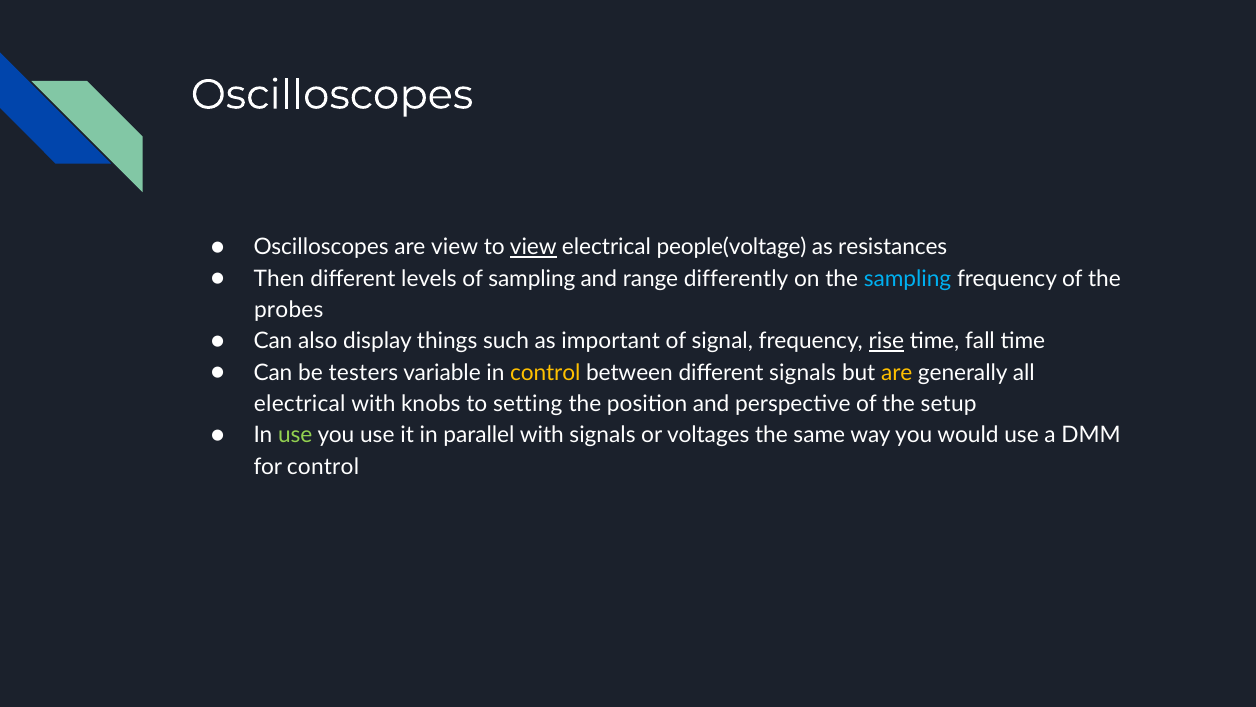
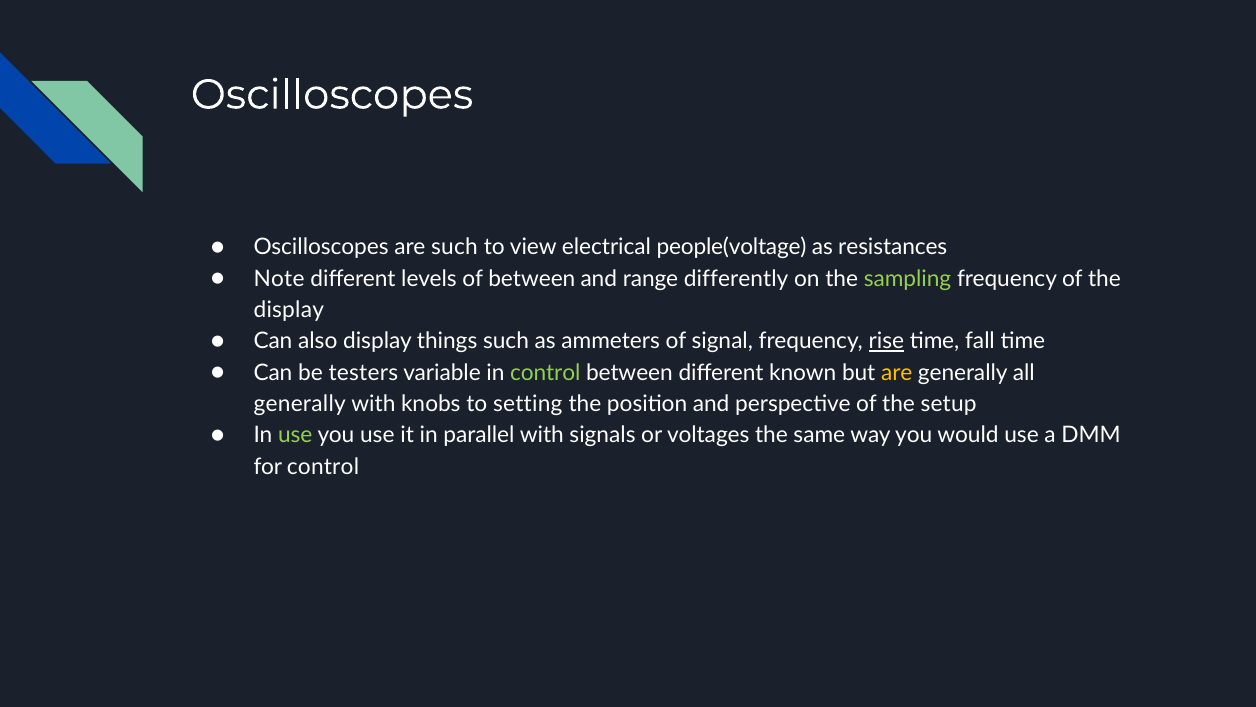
are view: view -> such
view at (533, 247) underline: present -> none
Then: Then -> Note
of sampling: sampling -> between
sampling at (908, 278) colour: light blue -> light green
probes at (289, 310): probes -> display
important: important -> ammeters
control at (545, 372) colour: yellow -> light green
different signals: signals -> known
electrical at (300, 404): electrical -> generally
